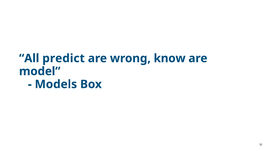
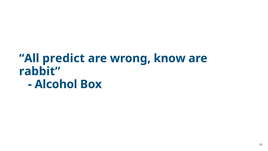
model: model -> rabbit
Models: Models -> Alcohol
